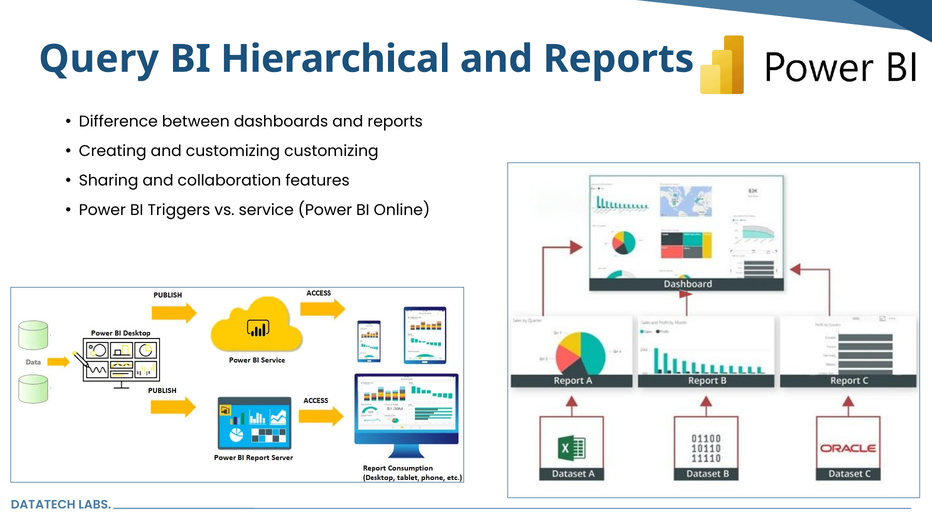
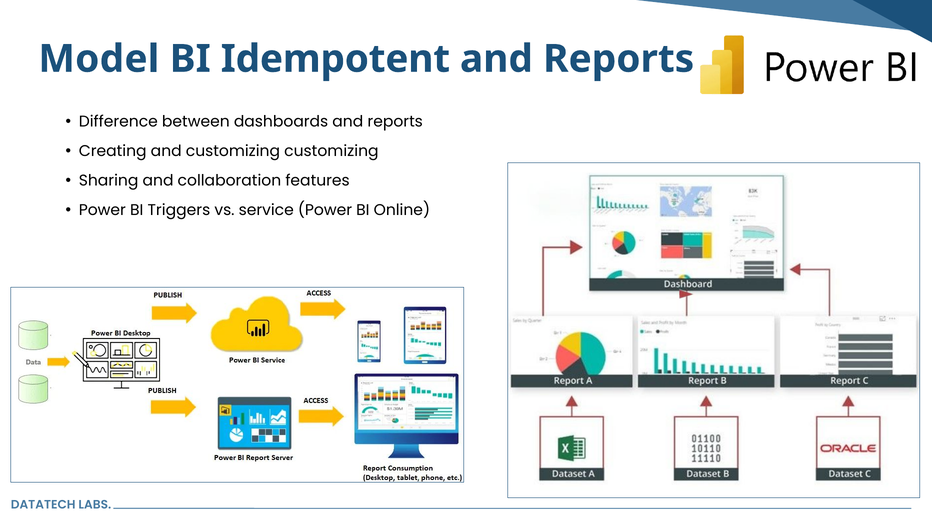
Query: Query -> Model
Hierarchical: Hierarchical -> Idempotent
